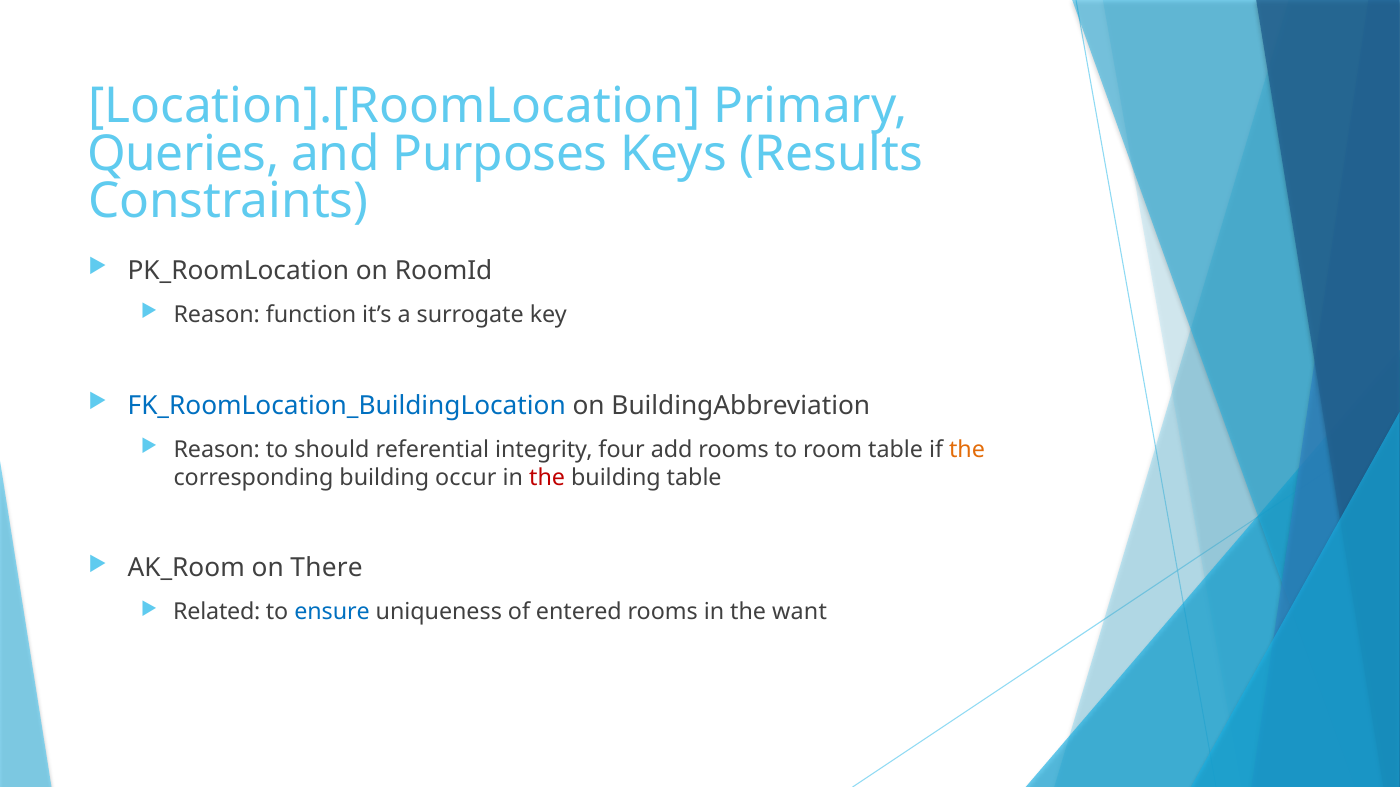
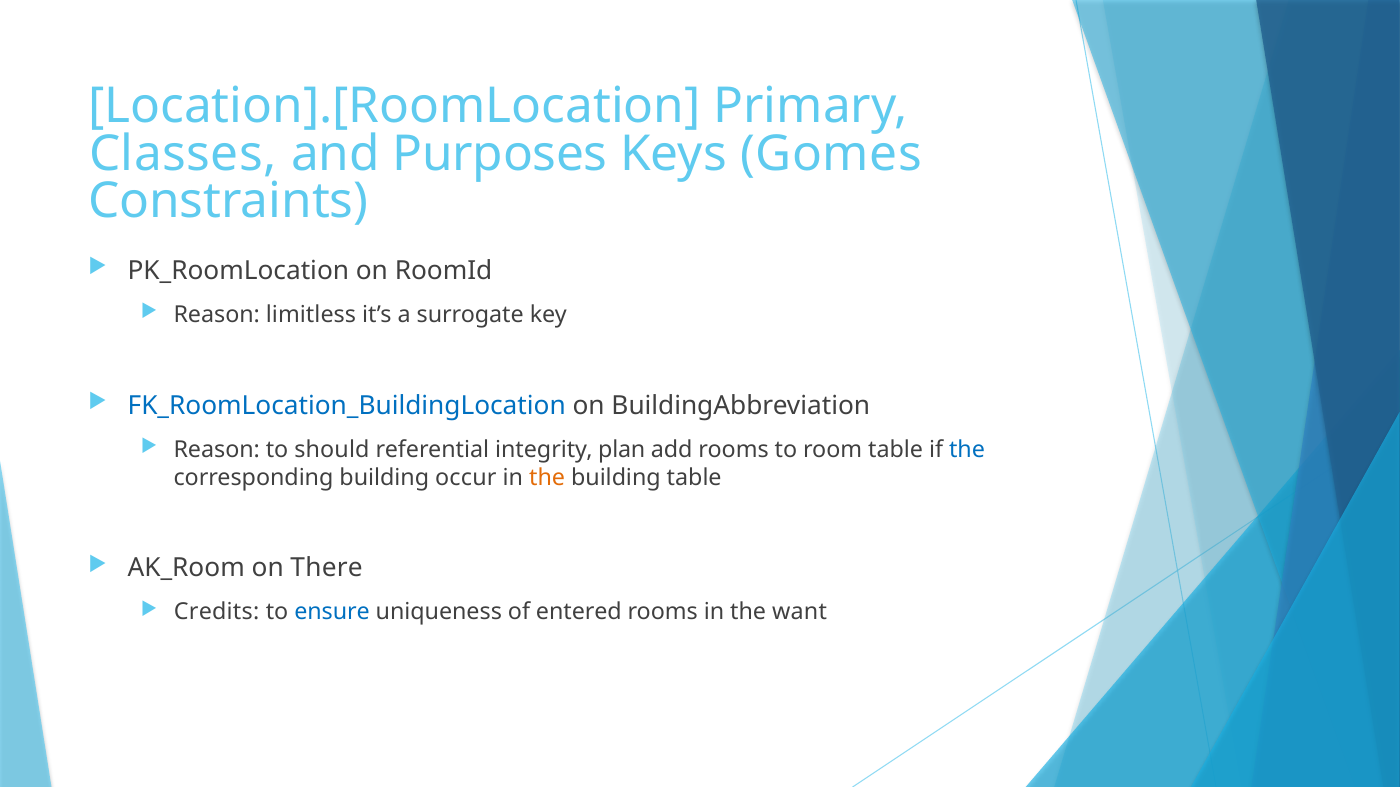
Queries: Queries -> Classes
Results: Results -> Gomes
function: function -> limitless
four: four -> plan
the at (967, 450) colour: orange -> blue
the at (547, 478) colour: red -> orange
Related: Related -> Credits
